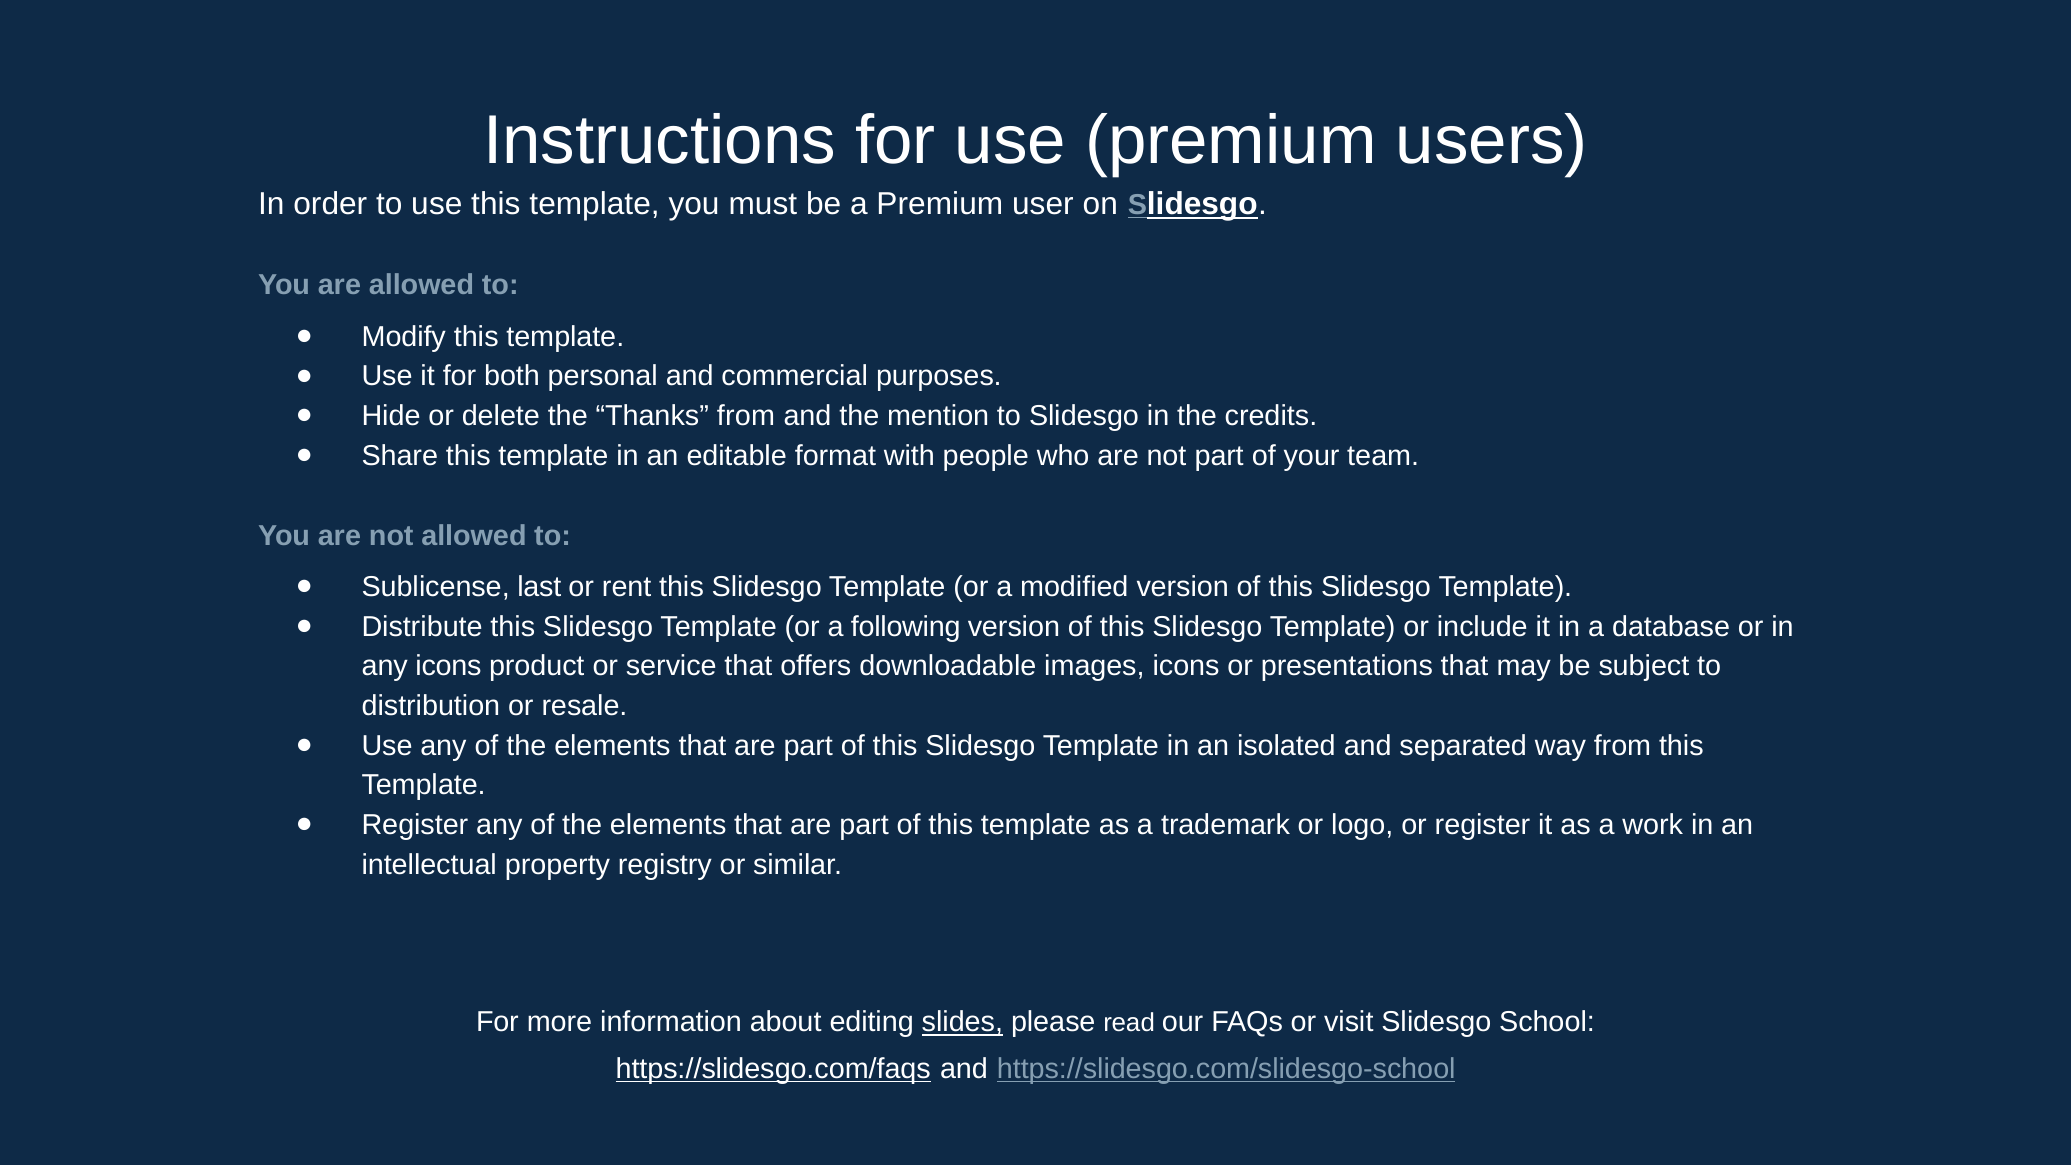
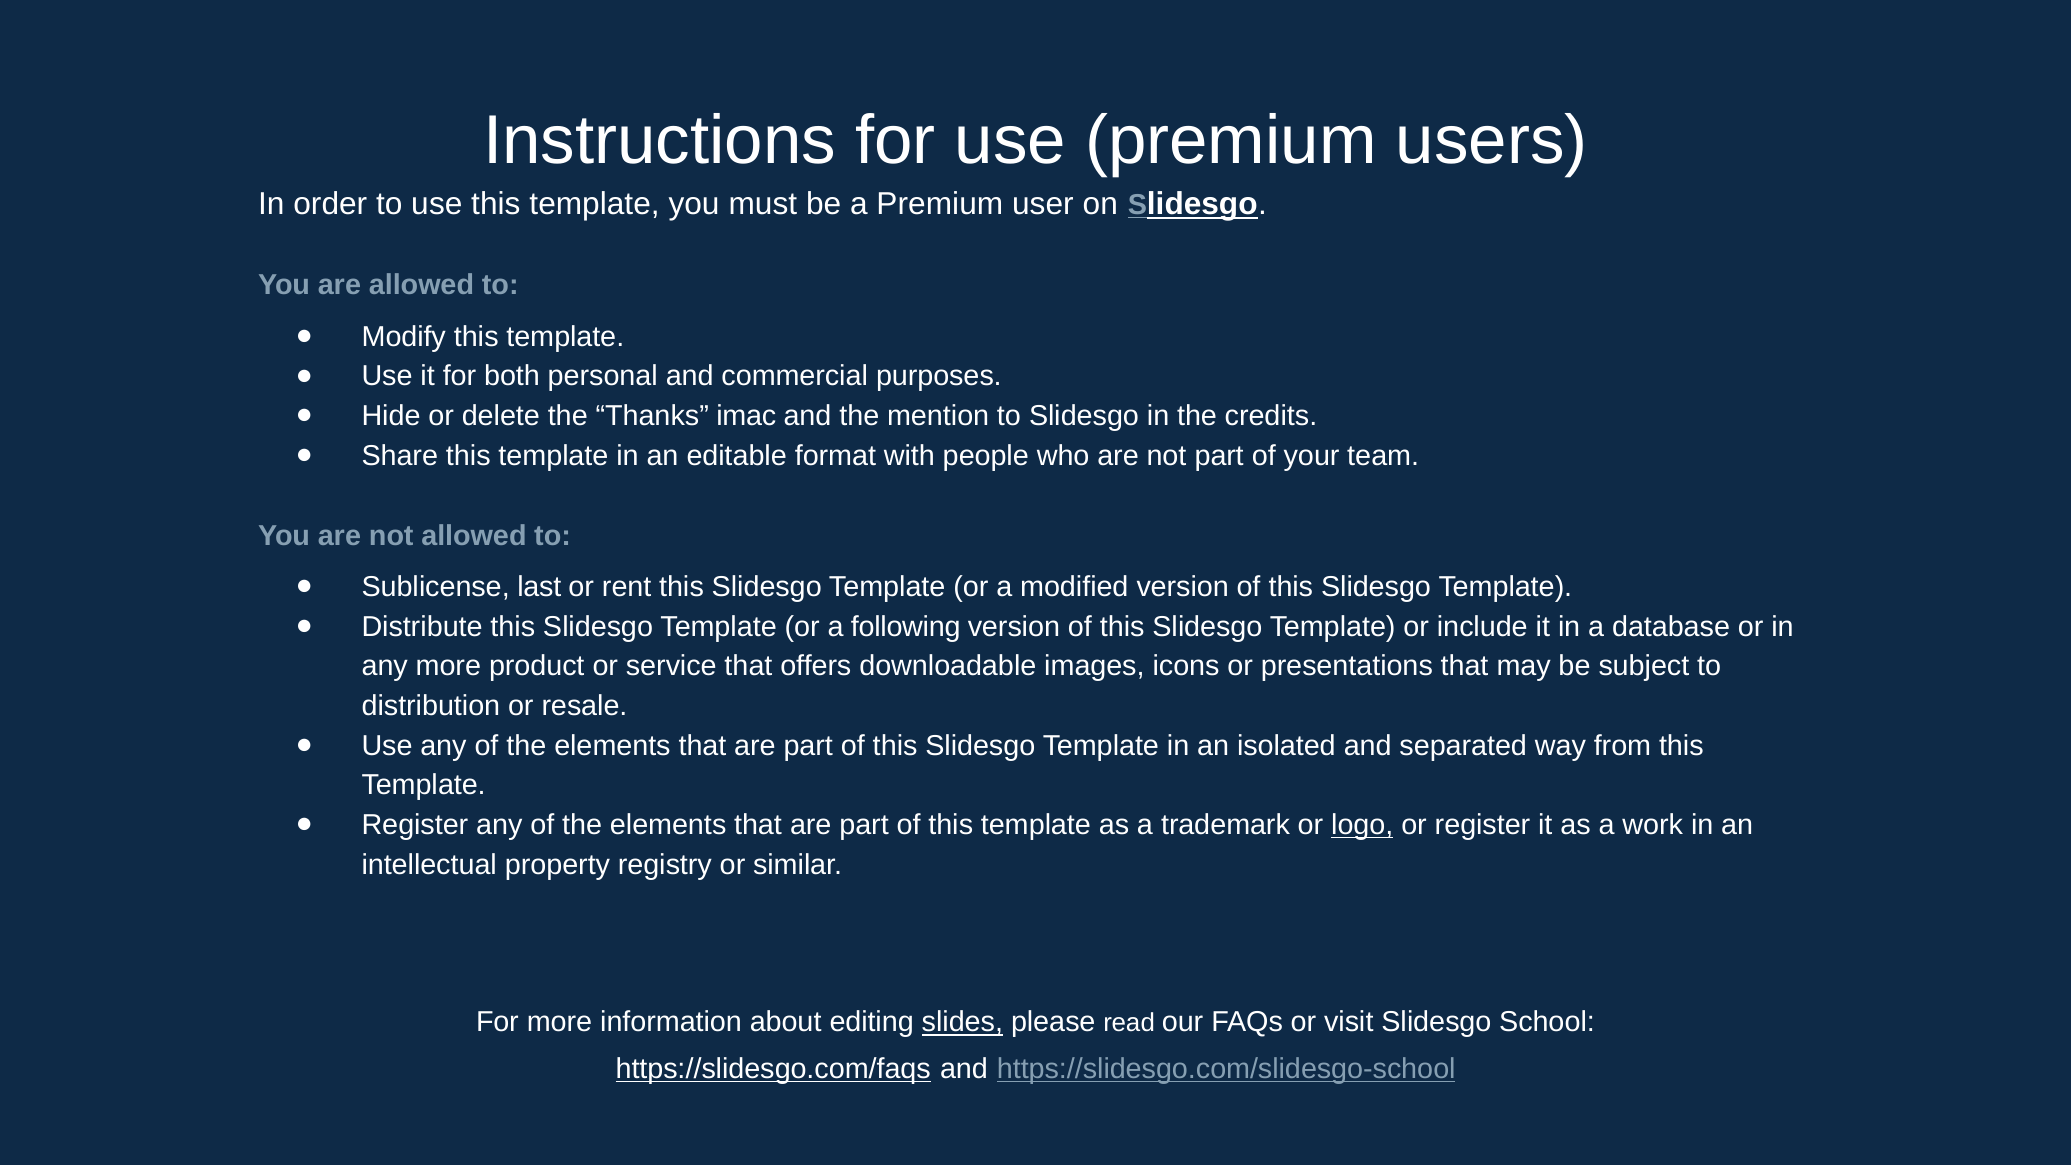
Thanks from: from -> imac
any icons: icons -> more
logo underline: none -> present
